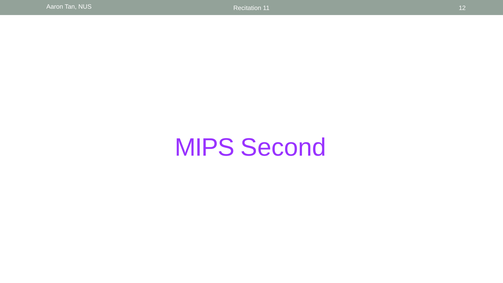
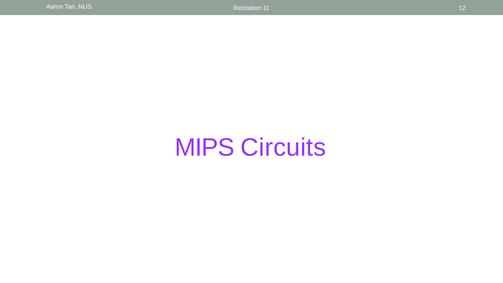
Second: Second -> Circuits
